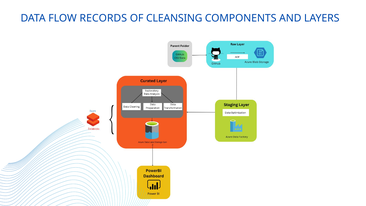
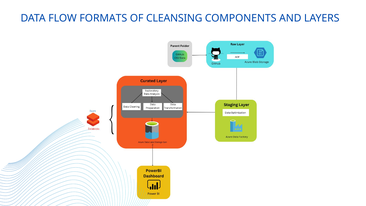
RECORDS: RECORDS -> FORMATS
